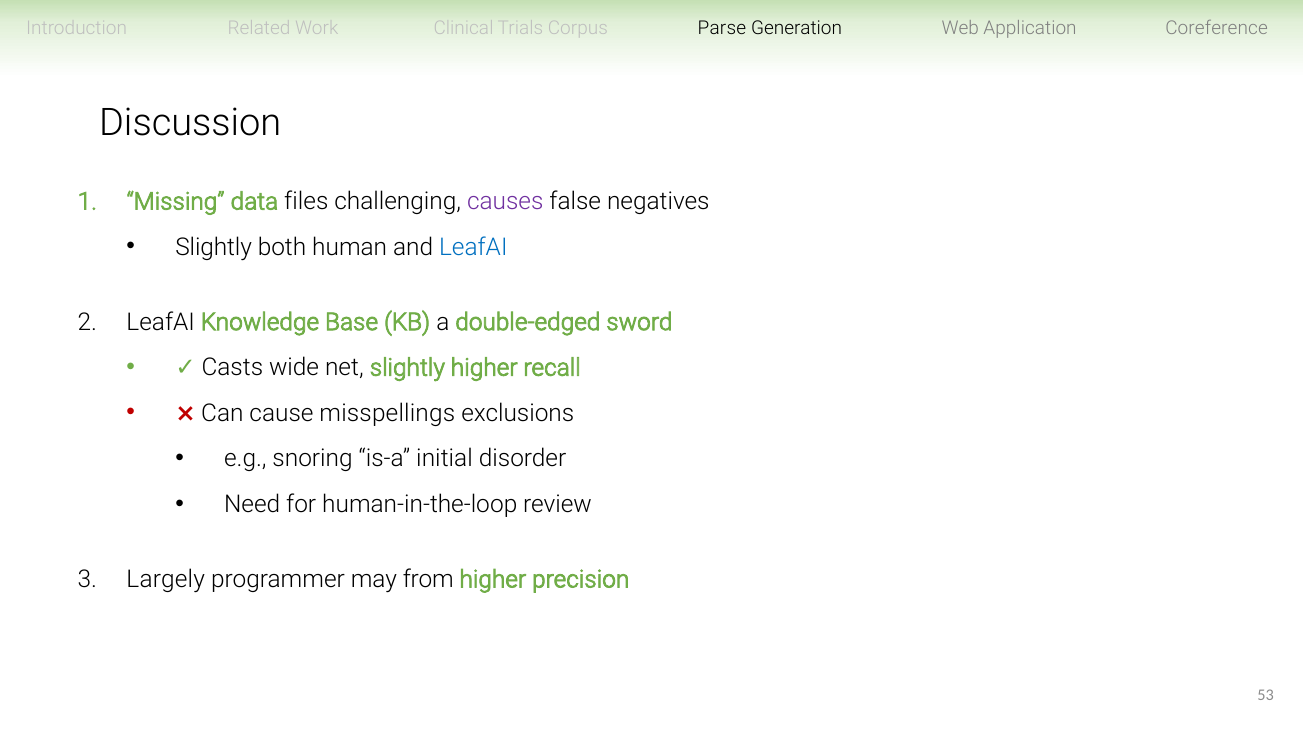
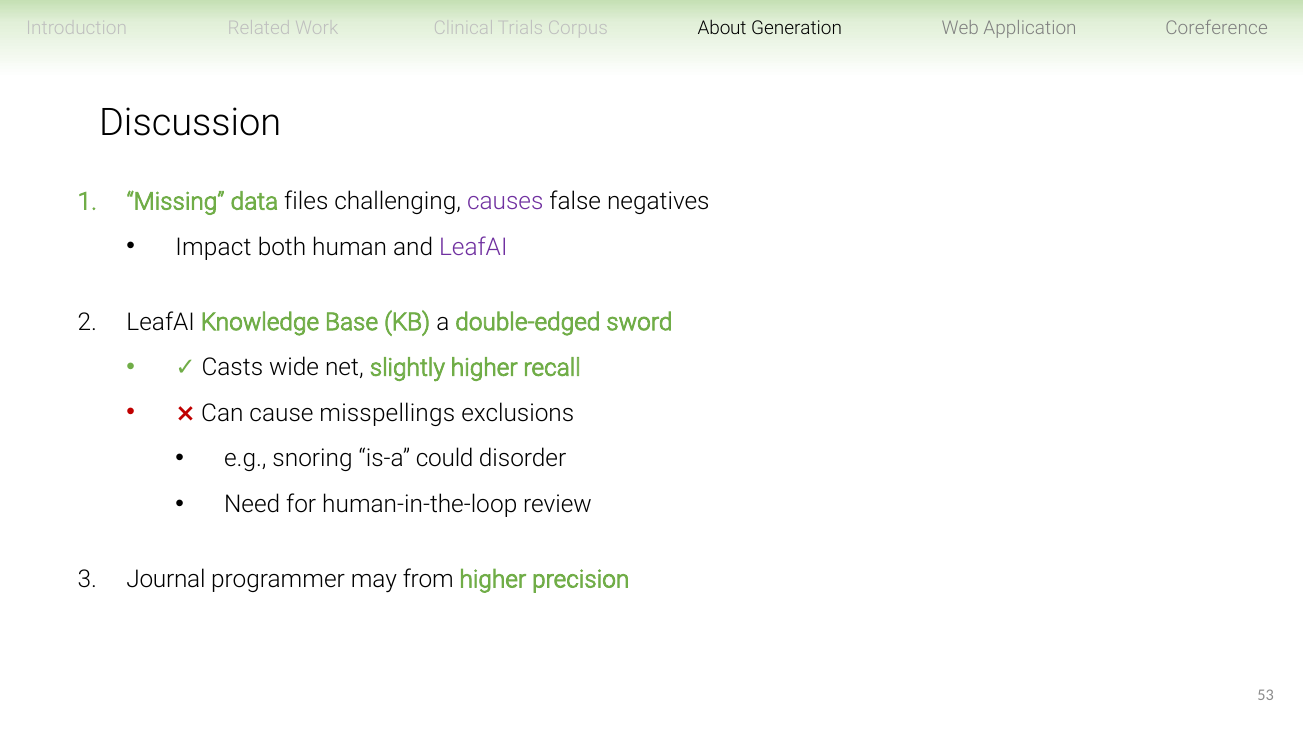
Parse: Parse -> About
Slightly at (214, 247): Slightly -> Impact
LeafAI at (473, 247) colour: blue -> purple
initial: initial -> could
Largely: Largely -> Journal
